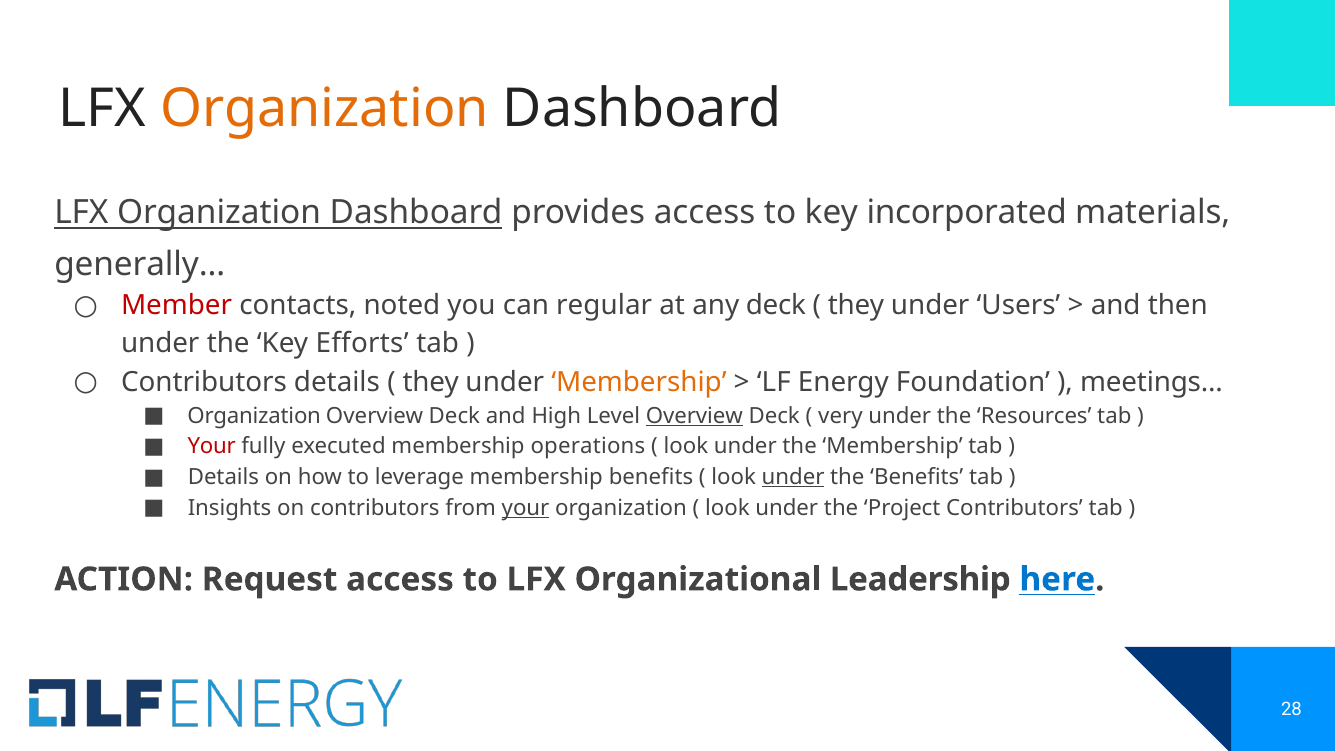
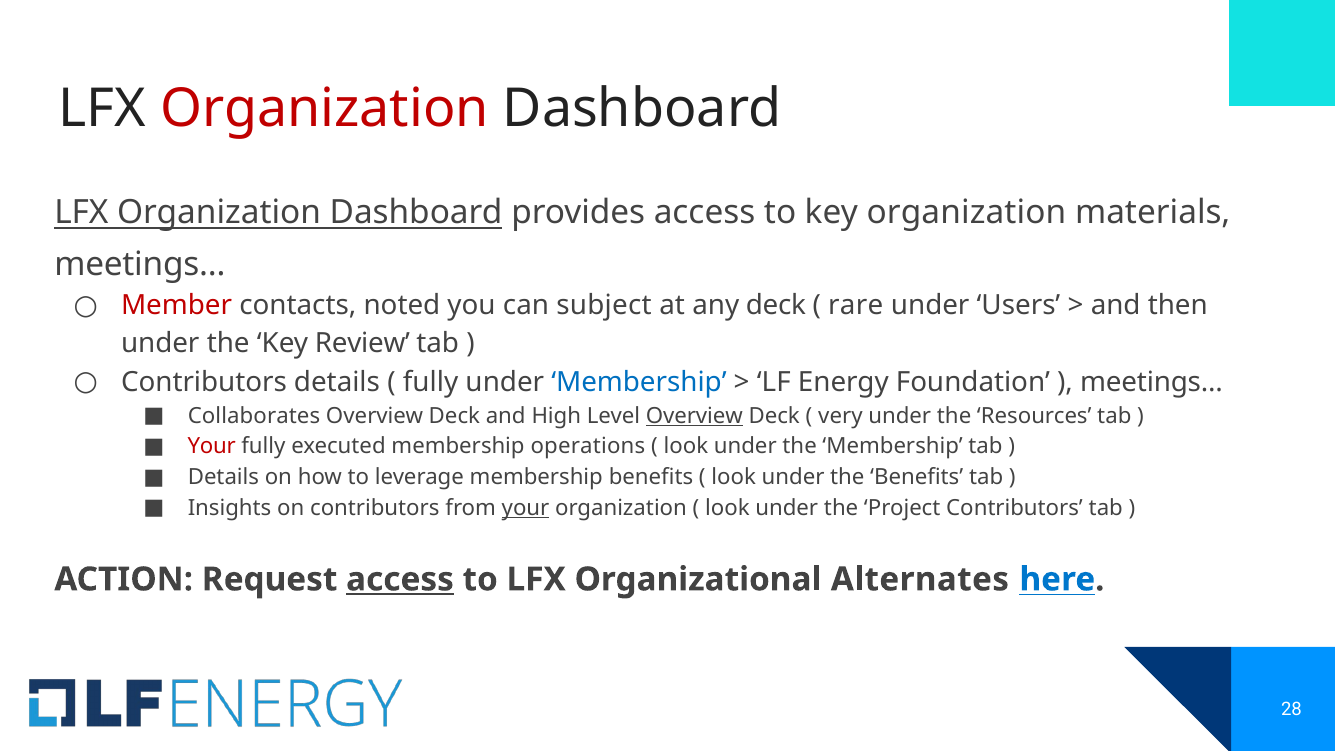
Organization at (325, 109) colour: orange -> red
key incorporated: incorporated -> organization
generally… at (140, 264): generally… -> meetings…
regular: regular -> subject
they at (856, 305): they -> rare
Efforts: Efforts -> Review
they at (431, 382): they -> fully
Membership at (639, 382) colour: orange -> blue
Organization at (254, 416): Organization -> Collaborates
under at (793, 477) underline: present -> none
access at (400, 579) underline: none -> present
Leadership: Leadership -> Alternates
